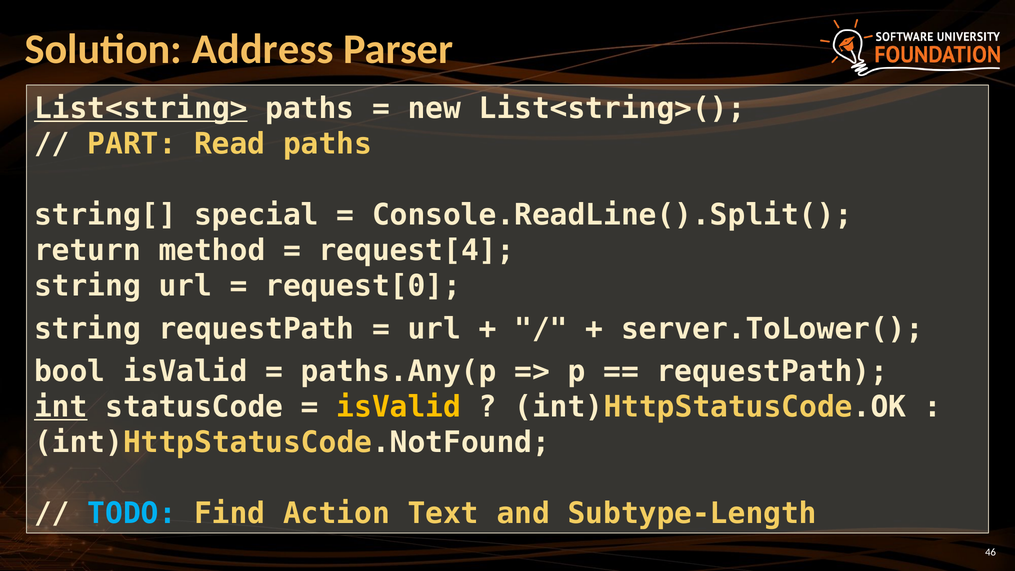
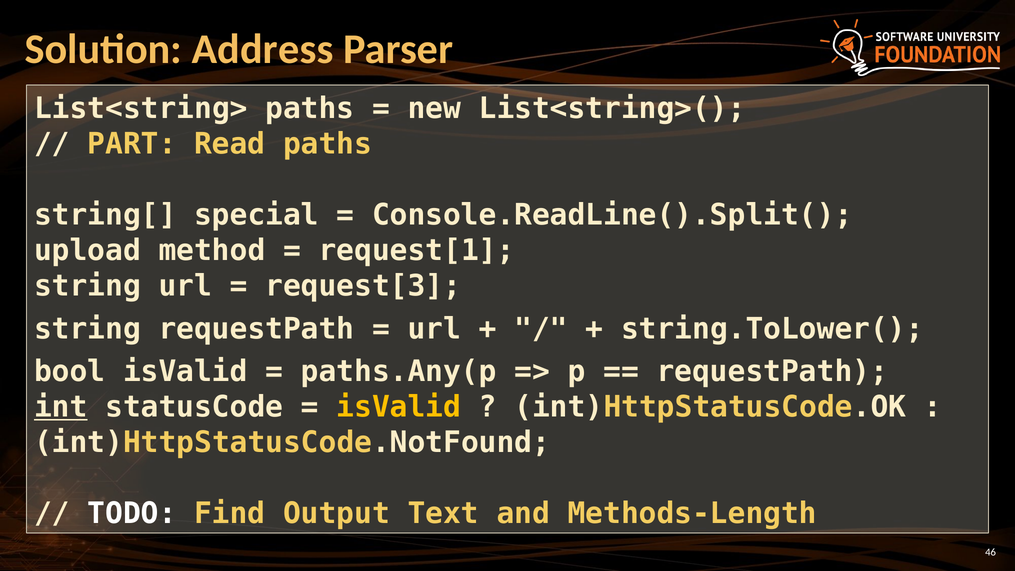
List<string> underline: present -> none
return: return -> upload
request[4: request[4 -> request[1
request[0: request[0 -> request[3
server.ToLower(: server.ToLower( -> string.ToLower(
TODO colour: light blue -> white
Action: Action -> Output
Subtype-Length: Subtype-Length -> Methods-Length
